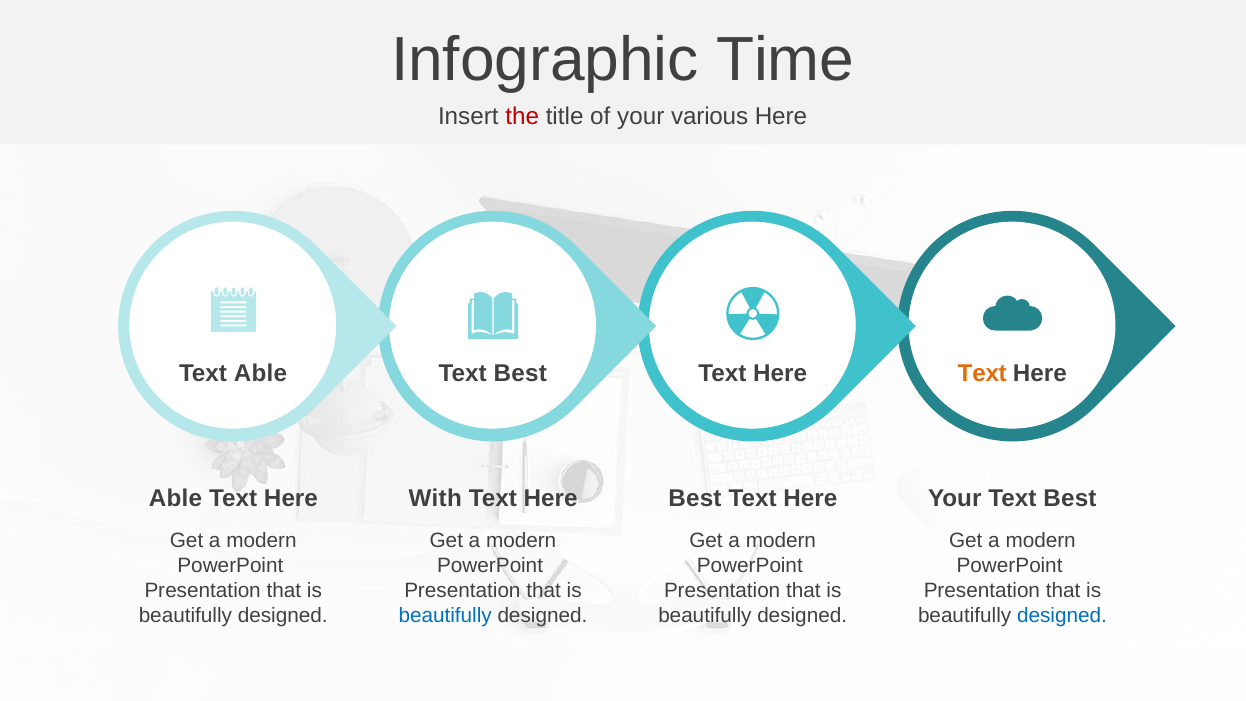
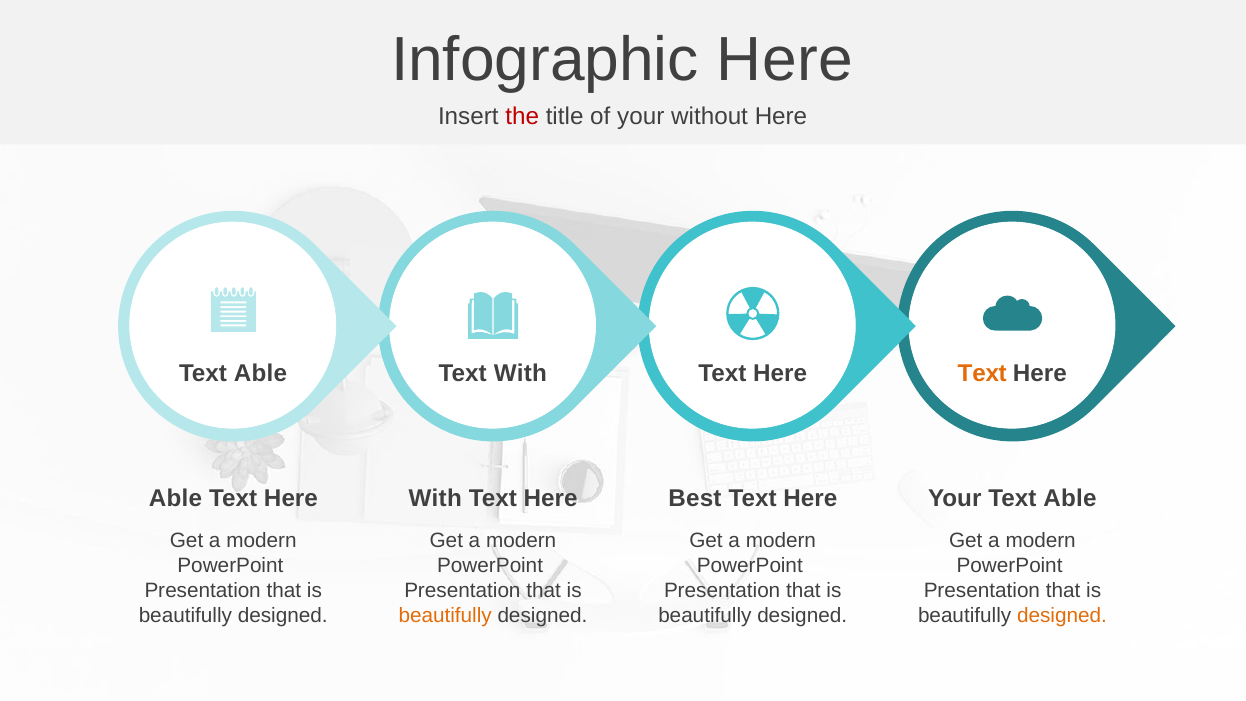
Infographic Time: Time -> Here
various: various -> without
Best at (520, 373): Best -> With
Your Text Best: Best -> Able
beautifully at (445, 615) colour: blue -> orange
designed at (1062, 615) colour: blue -> orange
